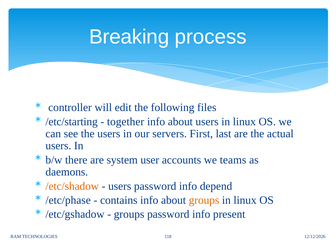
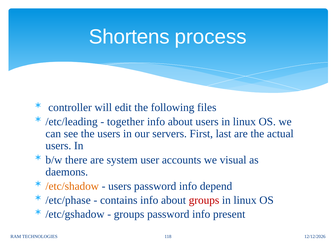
Breaking: Breaking -> Shortens
/etc/starting: /etc/starting -> /etc/leading
teams: teams -> visual
groups at (204, 200) colour: orange -> red
